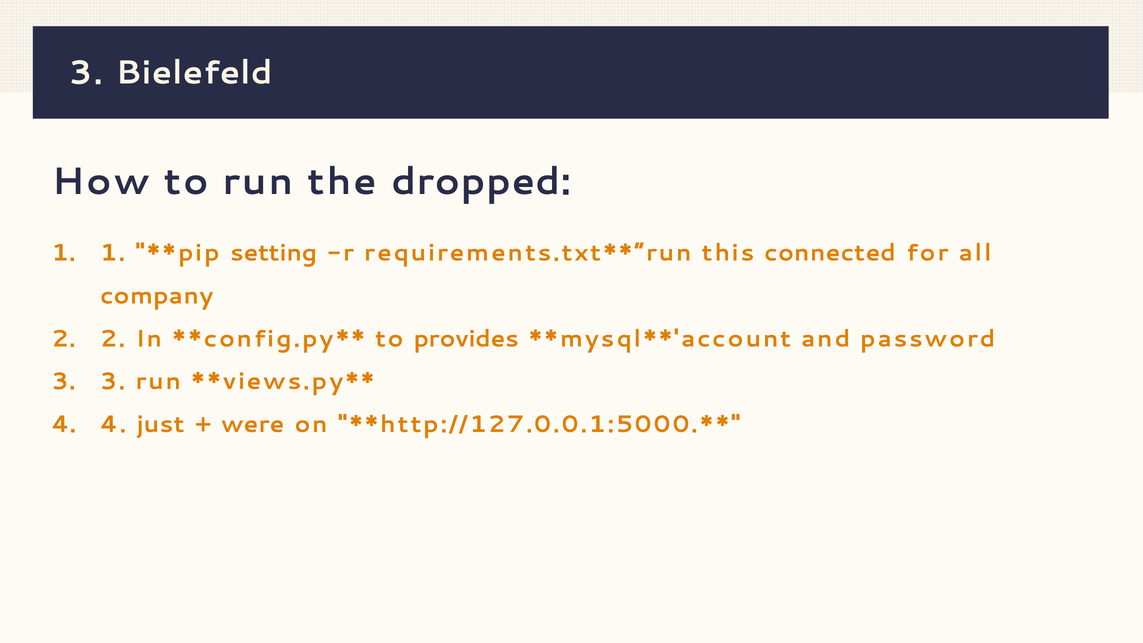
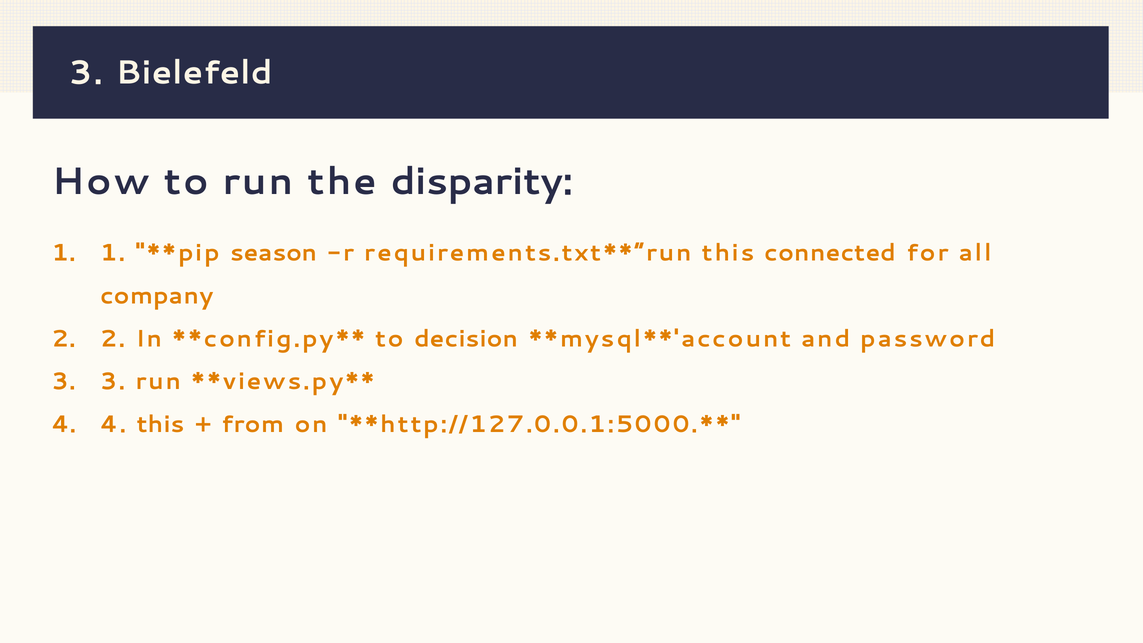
dropped: dropped -> disparity
setting: setting -> season
provides: provides -> decision
4 just: just -> this
were: were -> from
